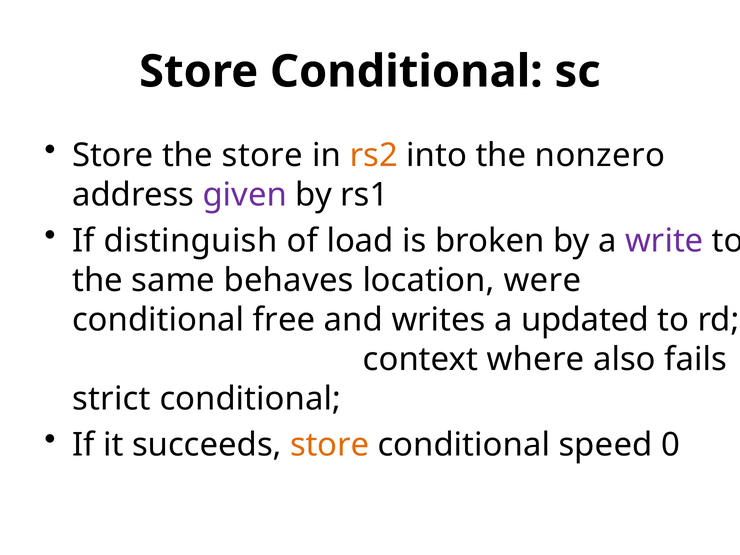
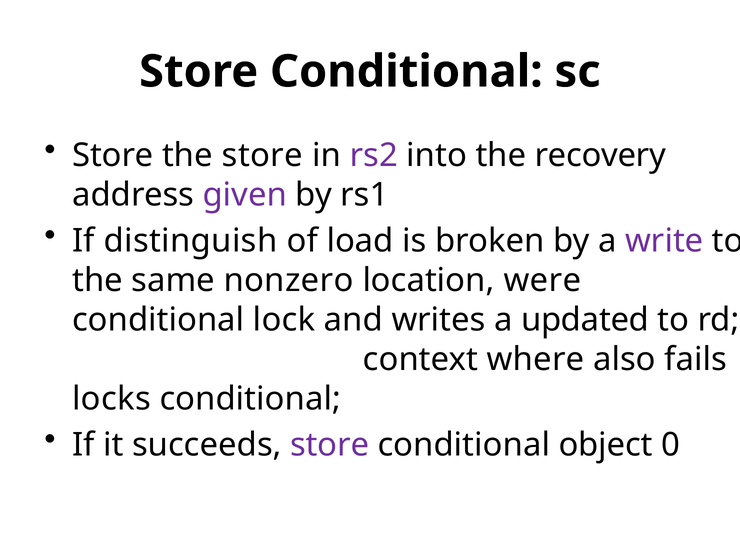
rs2 colour: orange -> purple
nonzero: nonzero -> recovery
behaves: behaves -> nonzero
free: free -> lock
strict: strict -> locks
store at (330, 445) colour: orange -> purple
speed: speed -> object
